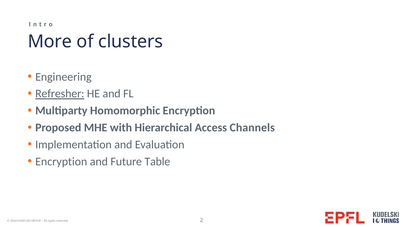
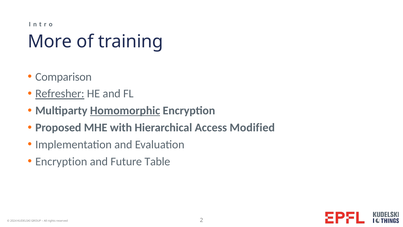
clusters: clusters -> training
Engineering: Engineering -> Comparison
Homomorphic underline: none -> present
Channels: Channels -> Modified
